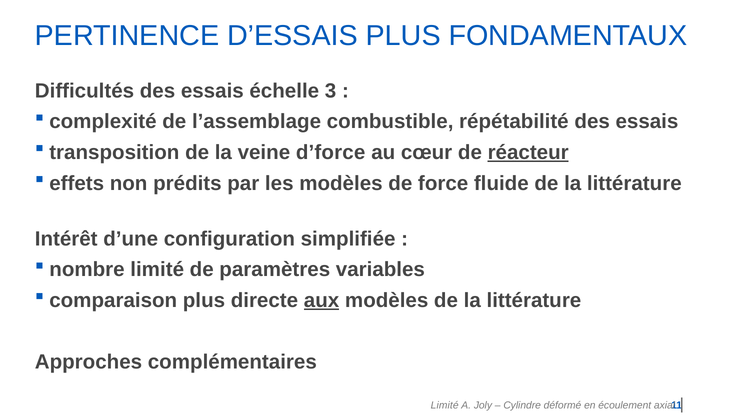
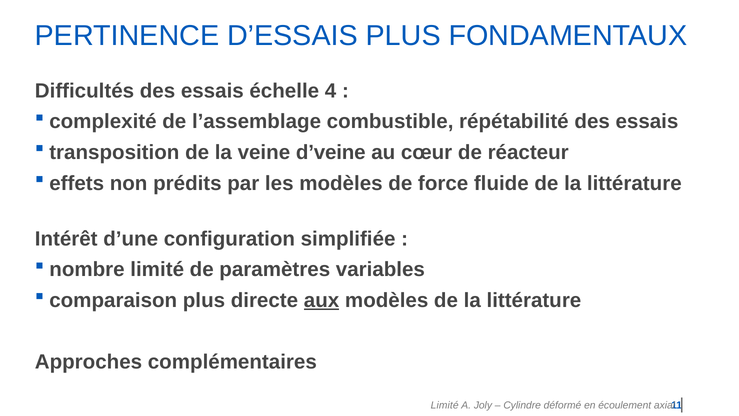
3: 3 -> 4
d’force: d’force -> d’veine
réacteur underline: present -> none
